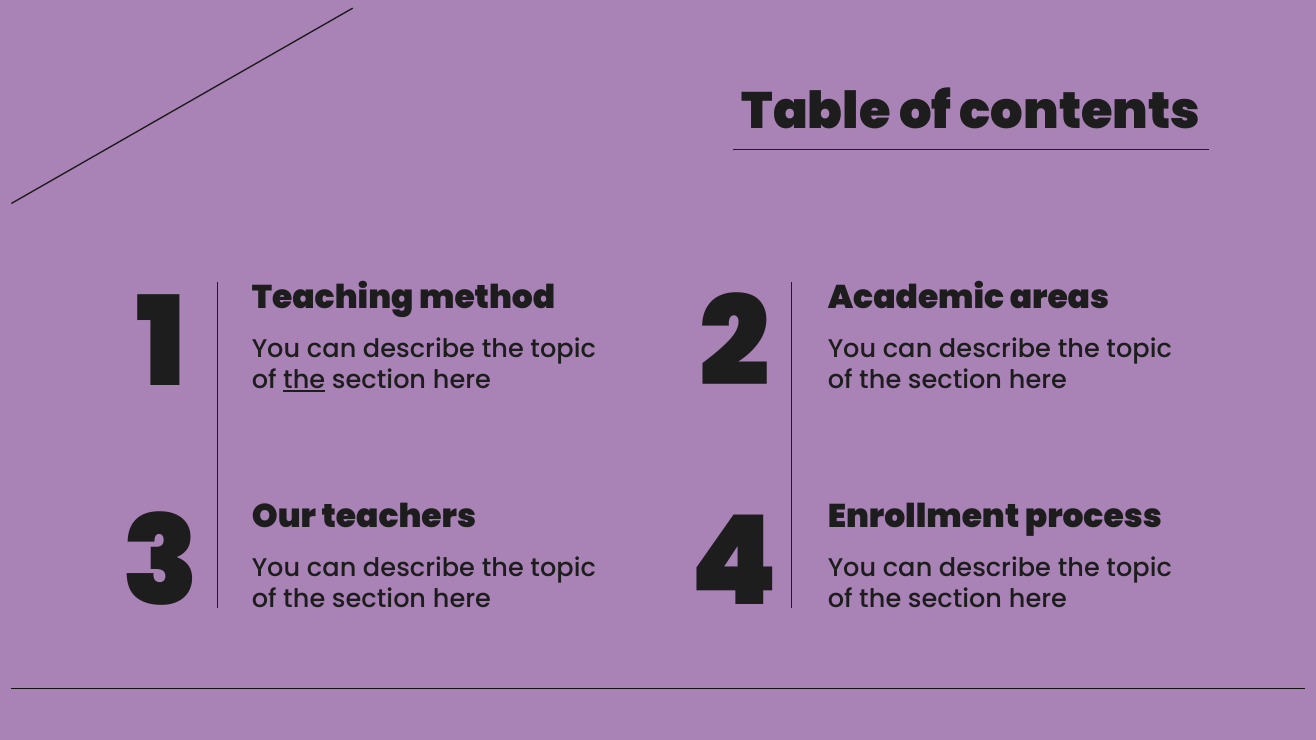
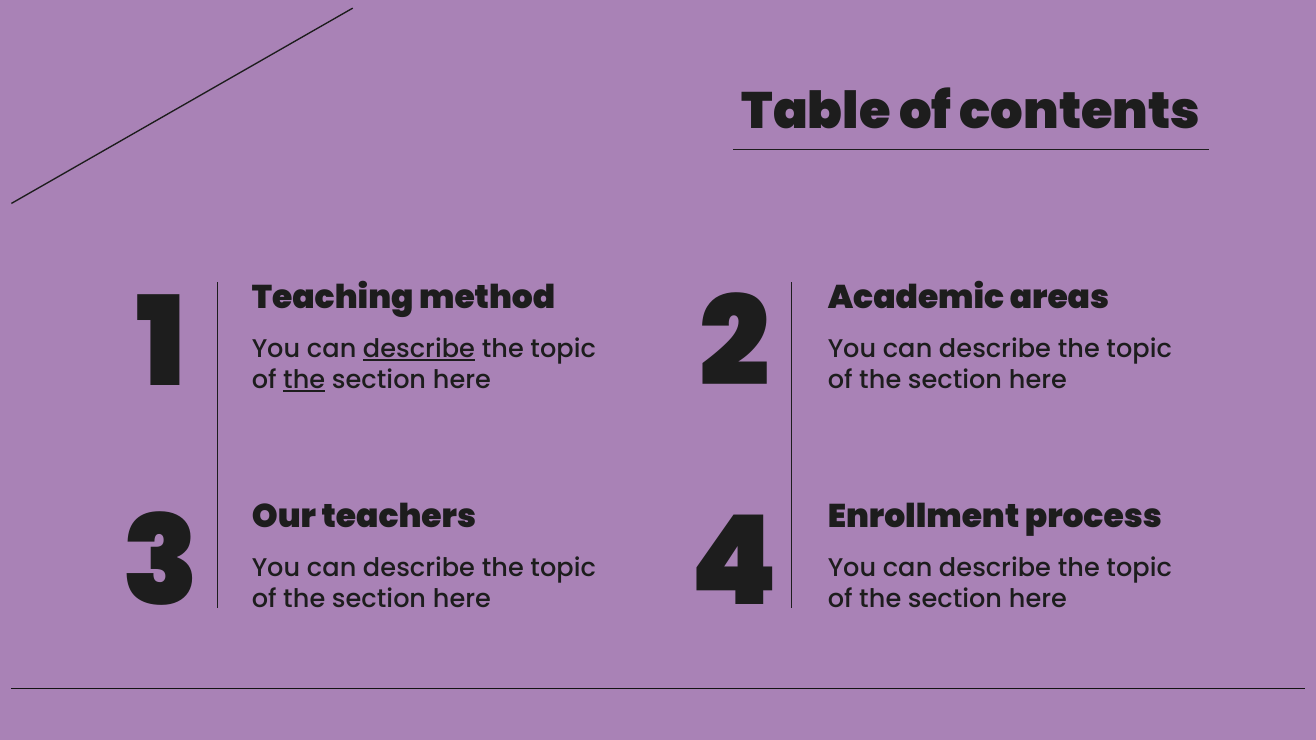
describe at (419, 349) underline: none -> present
